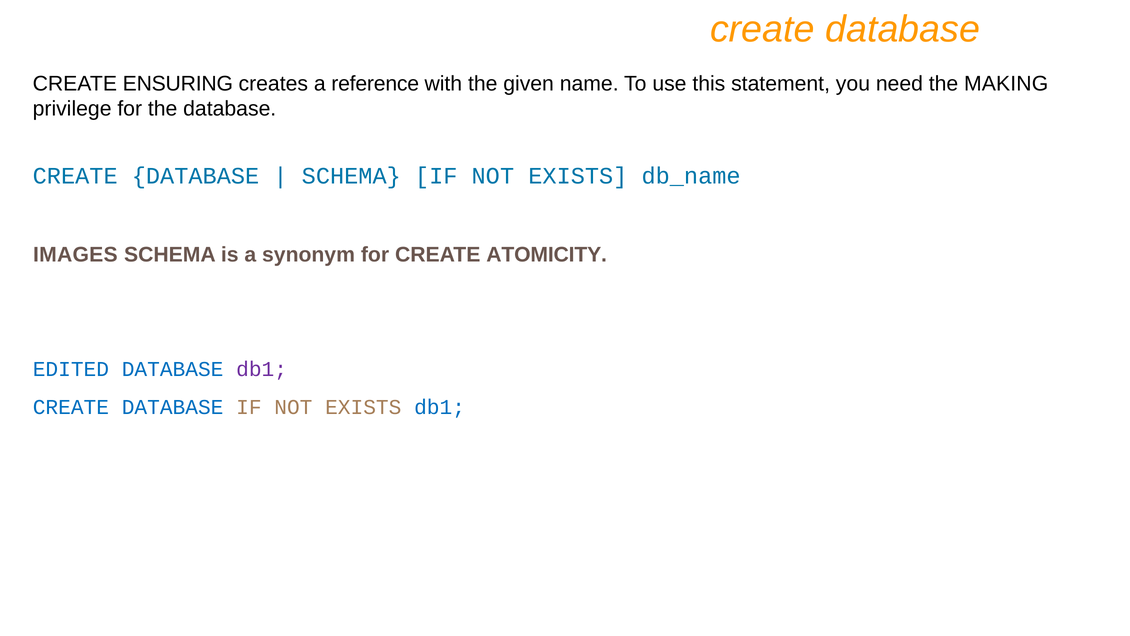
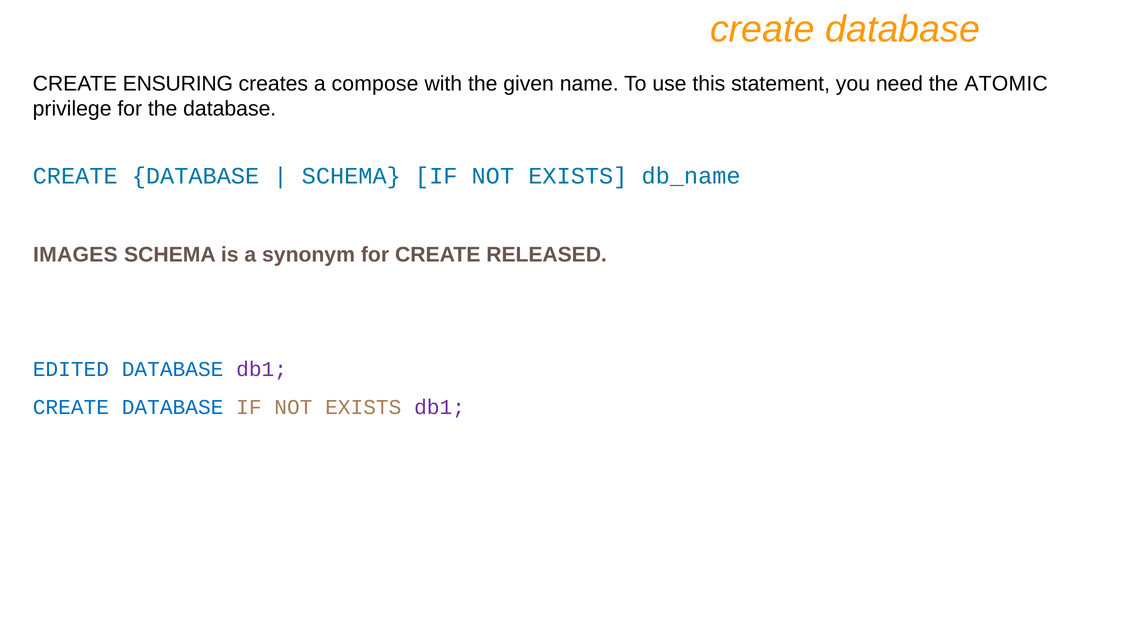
reference: reference -> compose
MAKING: MAKING -> ATOMIC
ATOMICITY: ATOMICITY -> RELEASED
db1 at (440, 407) colour: blue -> purple
